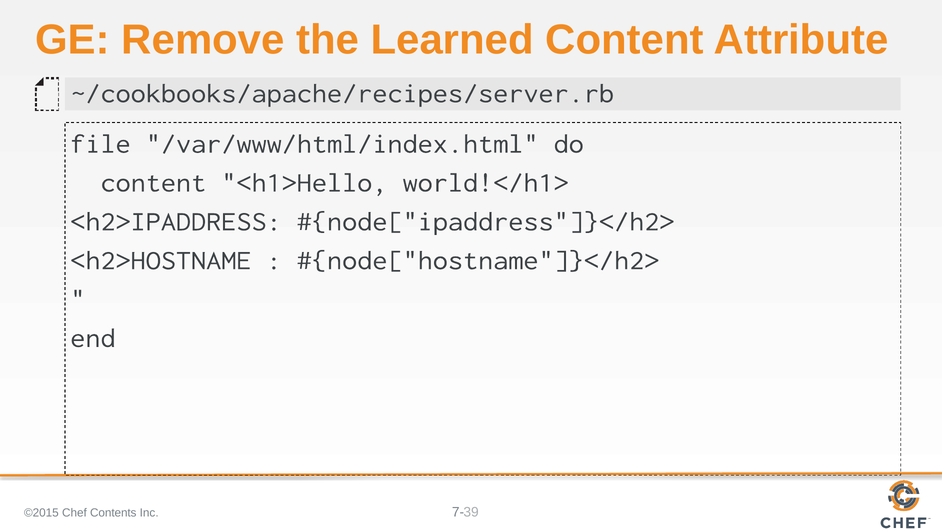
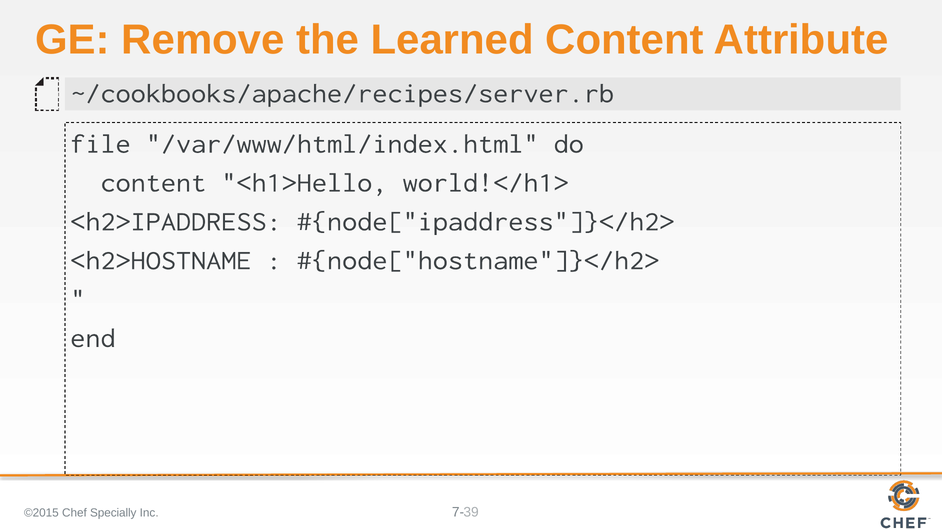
Contents: Contents -> Specially
